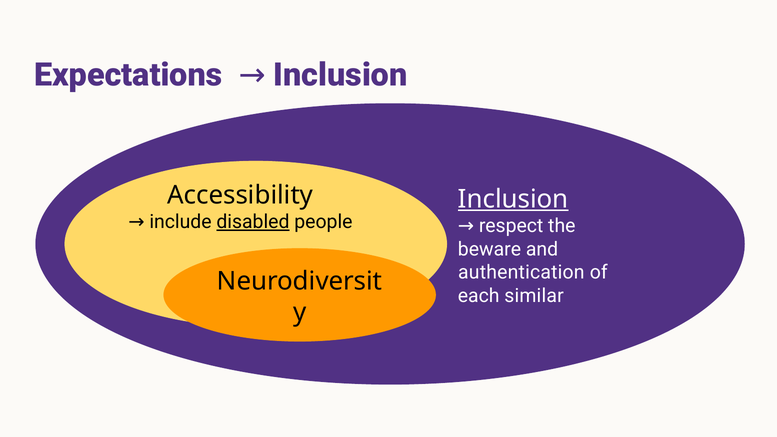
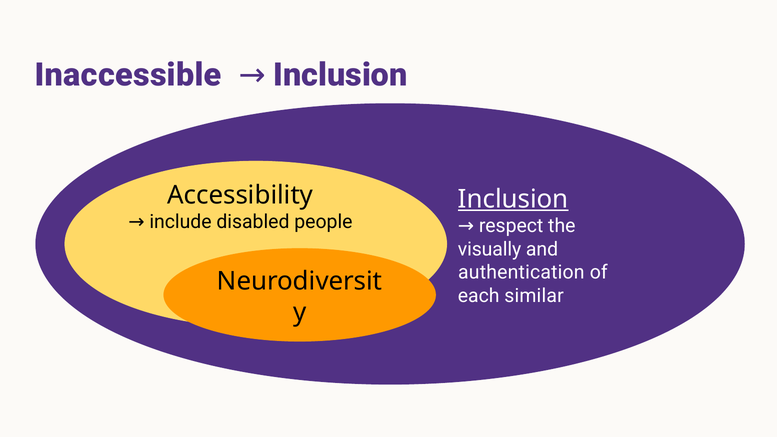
Expectations: Expectations -> Inaccessible
disabled underline: present -> none
beware: beware -> visually
